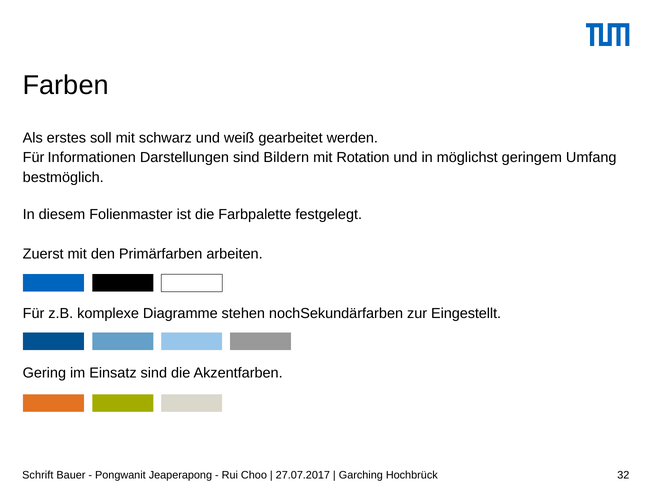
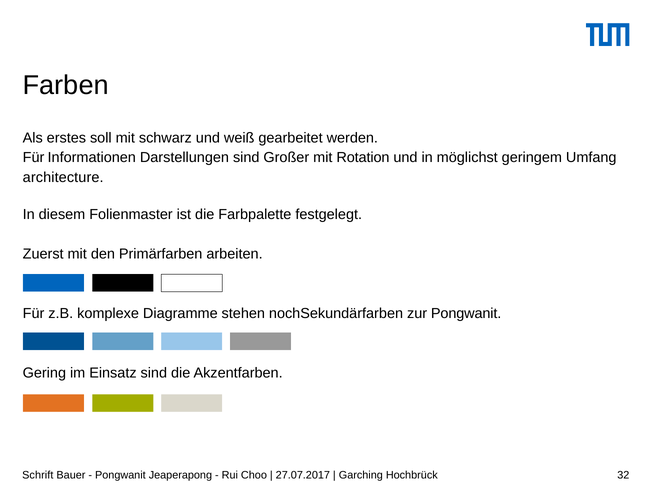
Bildern: Bildern -> Großer
bestmöglich: bestmöglich -> architecture
zur Eingestellt: Eingestellt -> Pongwanit
